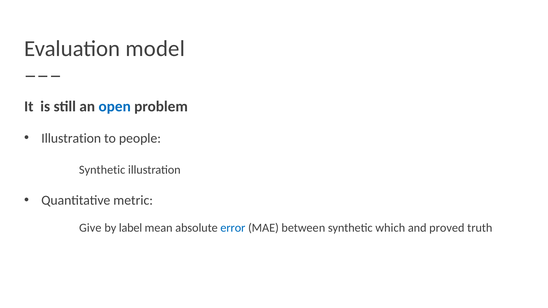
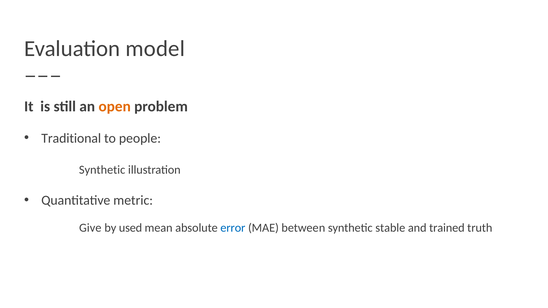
open colour: blue -> orange
Illustration at (71, 138): Illustration -> Traditional
label: label -> used
which: which -> stable
proved: proved -> trained
